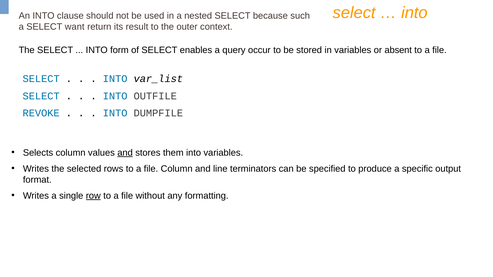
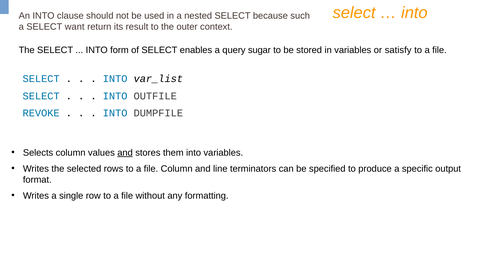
occur: occur -> sugar
absent: absent -> satisfy
row underline: present -> none
